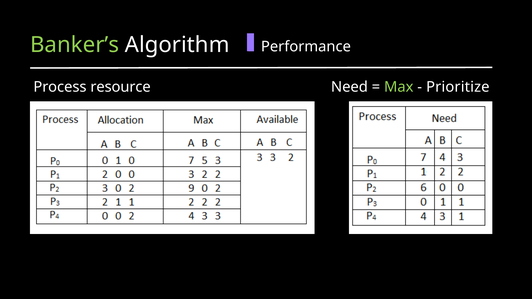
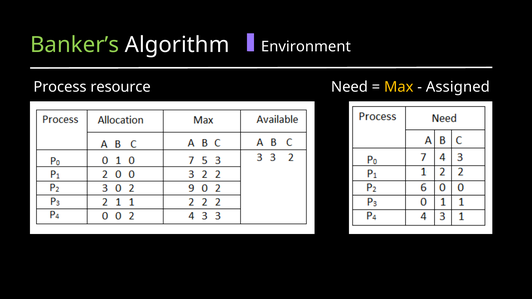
Performance: Performance -> Environment
Max colour: light green -> yellow
Prioritize: Prioritize -> Assigned
